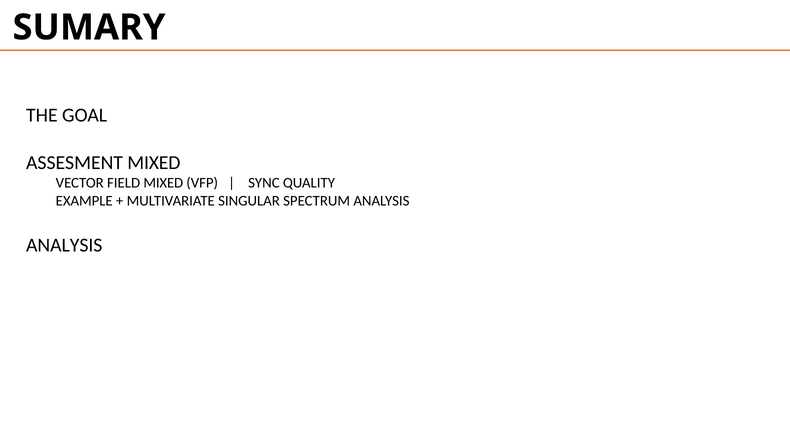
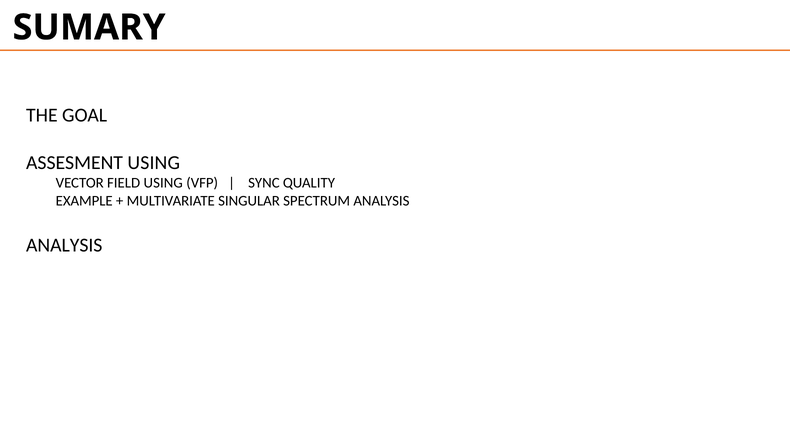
ASSESMENT MIXED: MIXED -> USING
FIELD MIXED: MIXED -> USING
